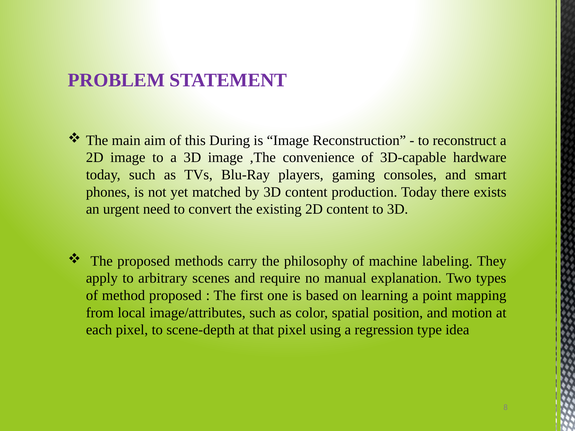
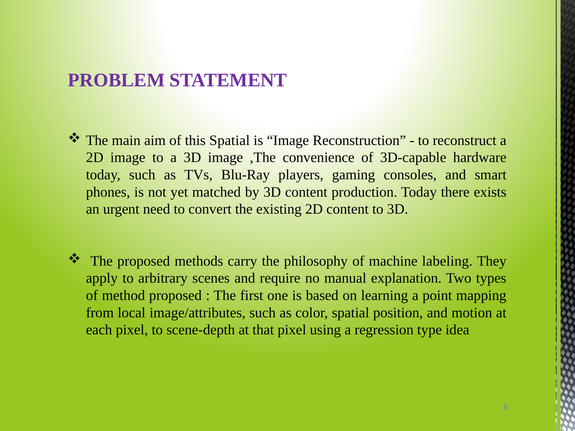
this During: During -> Spatial
